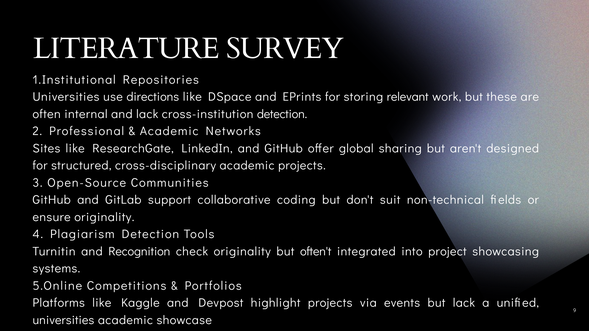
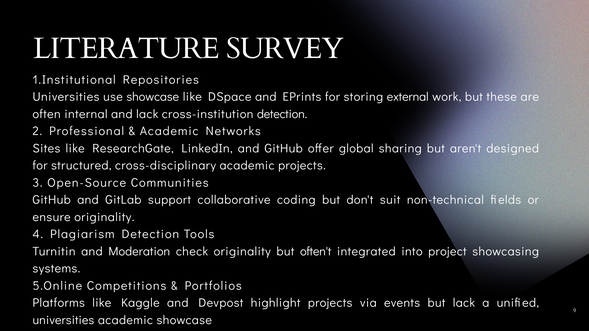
use directions: directions -> showcase
relevant: relevant -> external
Recognition: Recognition -> Moderation
